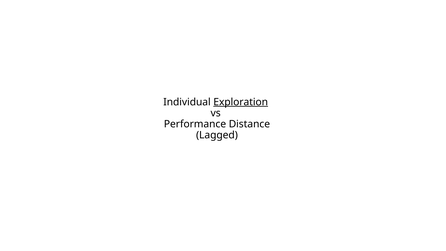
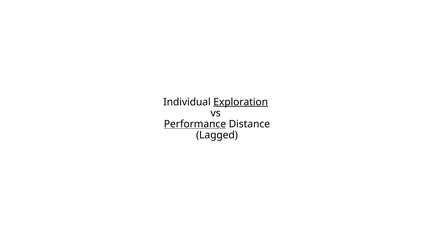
Performance underline: none -> present
